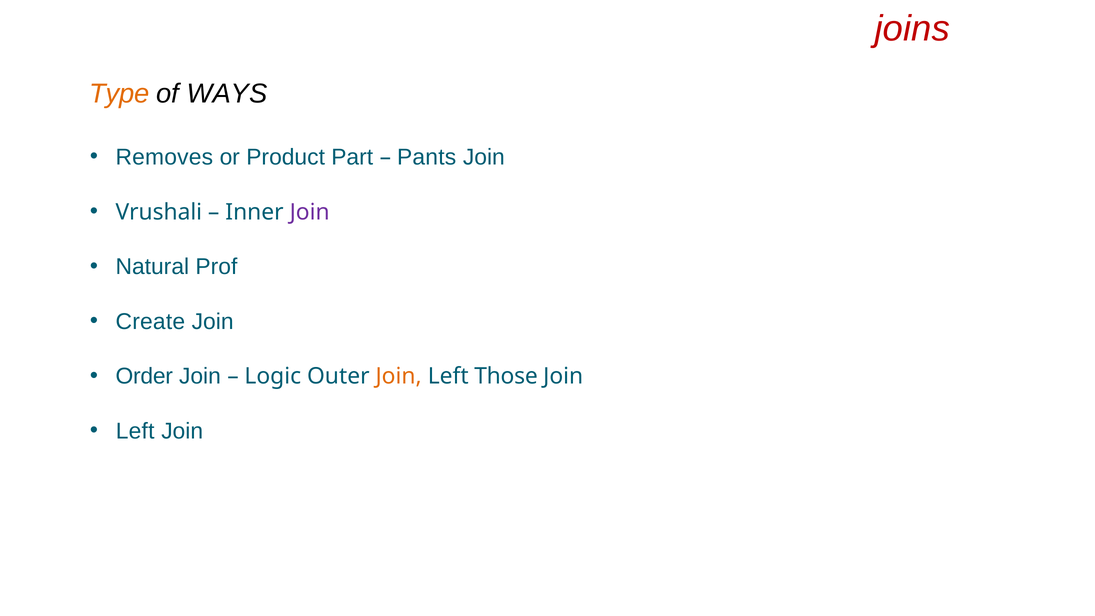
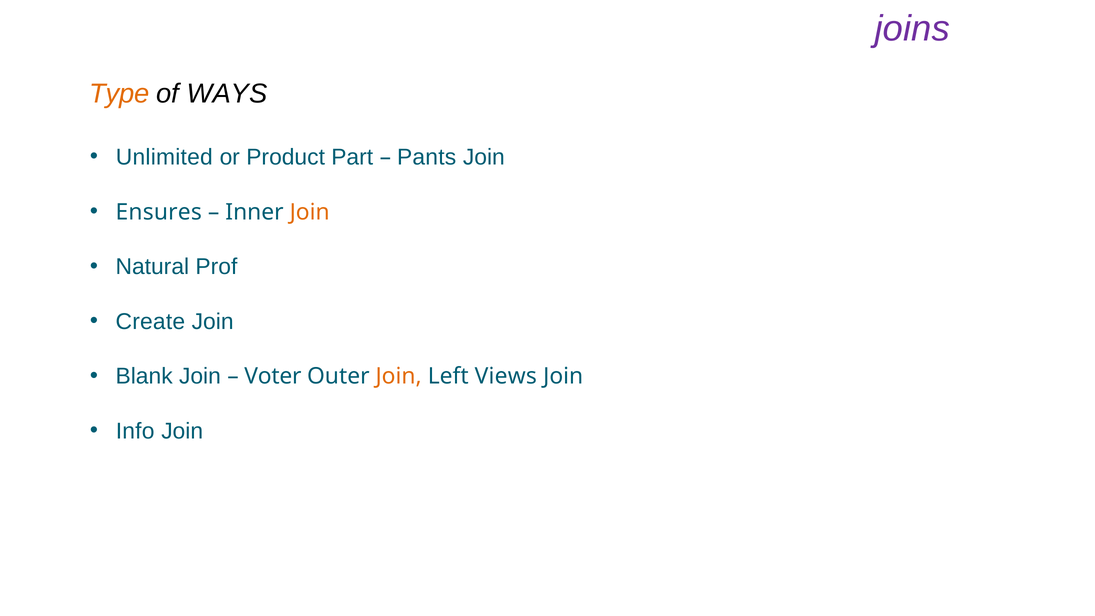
joins colour: red -> purple
Removes: Removes -> Unlimited
Vrushali: Vrushali -> Ensures
Join at (310, 212) colour: purple -> orange
Order: Order -> Blank
Logic: Logic -> Voter
Those: Those -> Views
Left at (135, 431): Left -> Info
